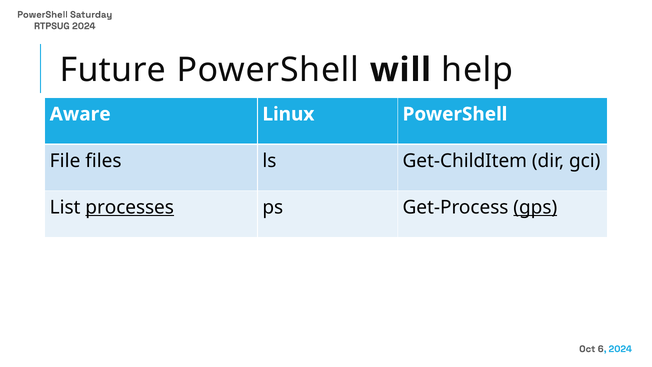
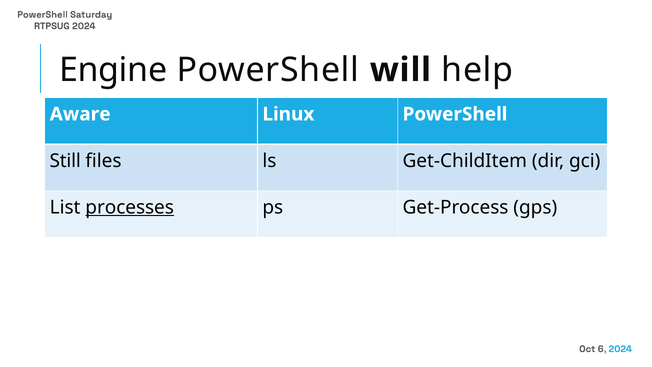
Future: Future -> Engine
File: File -> Still
gps underline: present -> none
